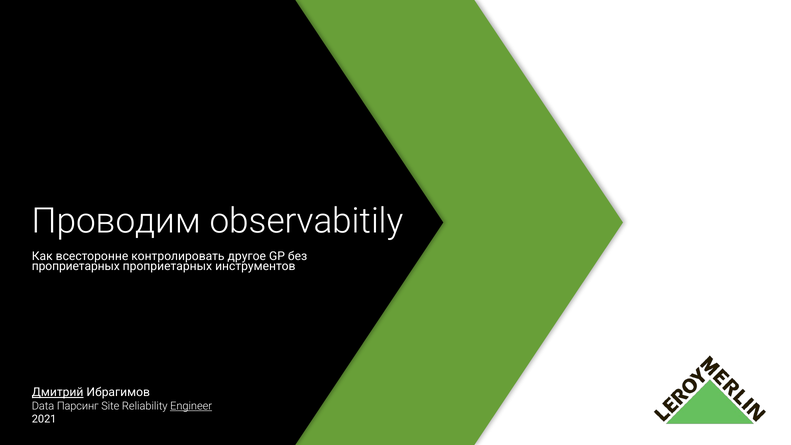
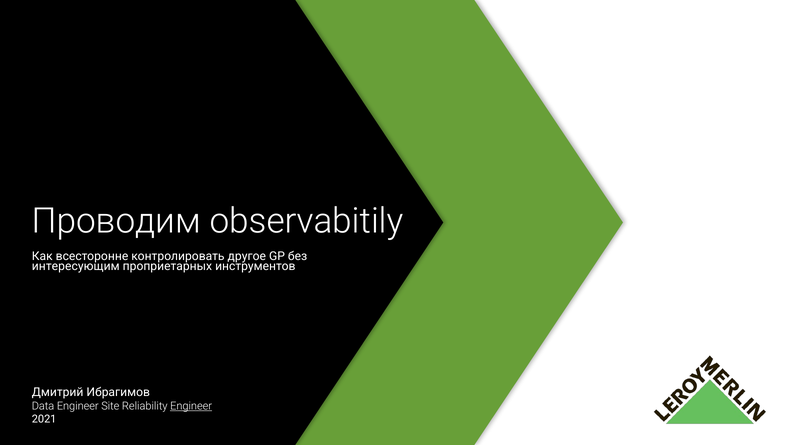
проприетарных at (76, 266): проприетарных -> интересующим
Дмитрий underline: present -> none
Data Парсинг: Парсинг -> Engineer
